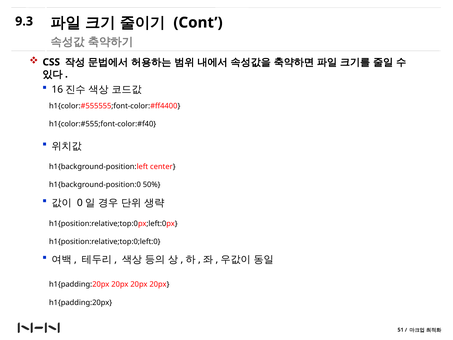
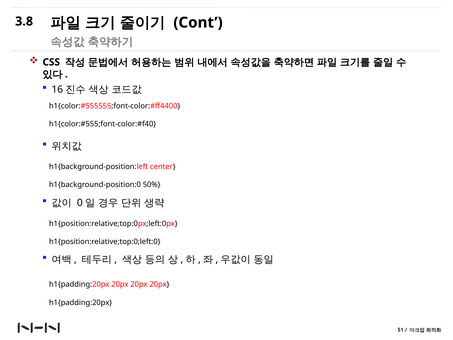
9.3: 9.3 -> 3.8
